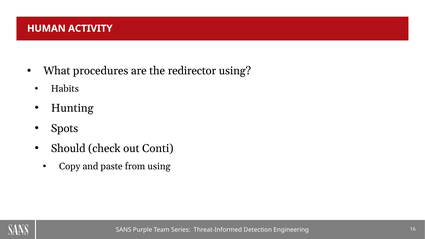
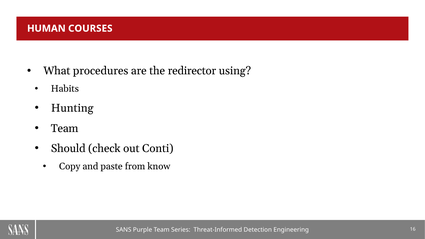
ACTIVITY: ACTIVITY -> COURSES
Spots at (65, 128): Spots -> Team
from using: using -> know
